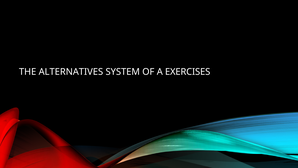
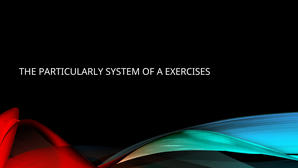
ALTERNATIVES: ALTERNATIVES -> PARTICULARLY
